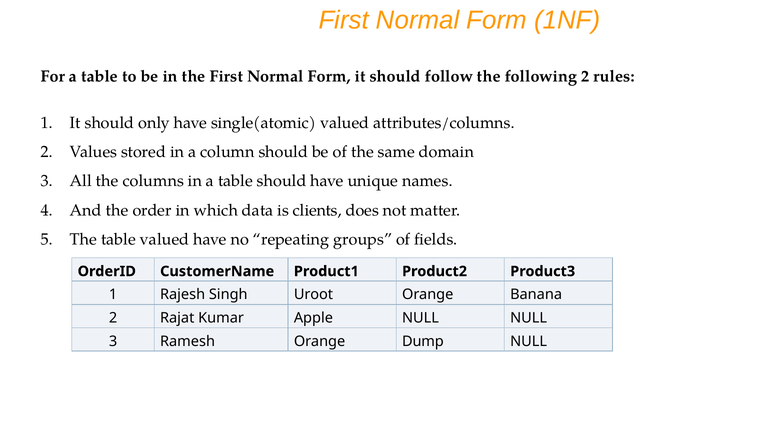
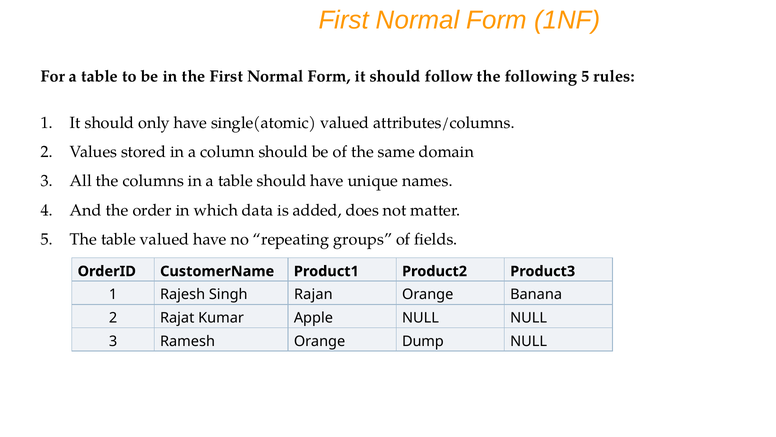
following 2: 2 -> 5
clients: clients -> added
Uroot: Uroot -> Rajan
